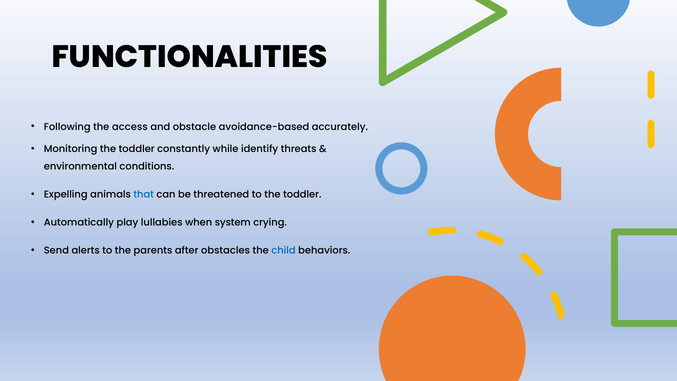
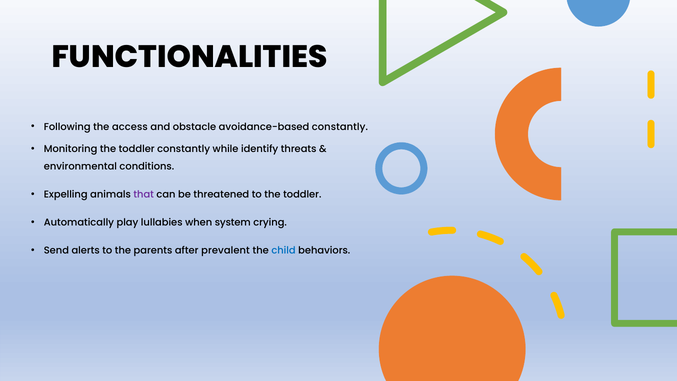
avoidance-based accurately: accurately -> constantly
that colour: blue -> purple
obstacles: obstacles -> prevalent
